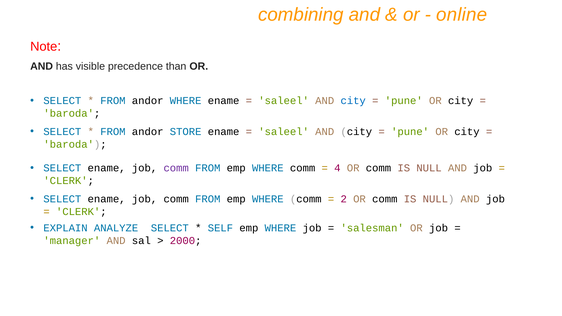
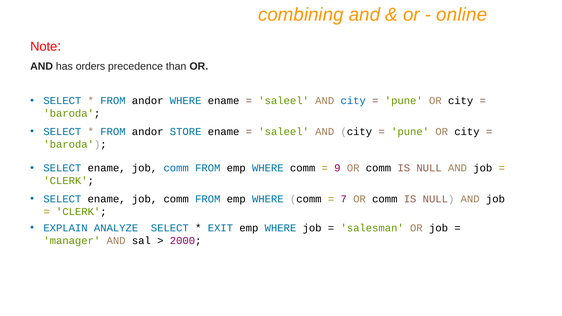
visible: visible -> orders
comm at (176, 168) colour: purple -> blue
4: 4 -> 9
2: 2 -> 7
SELF: SELF -> EXIT
